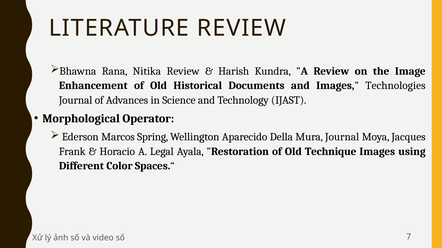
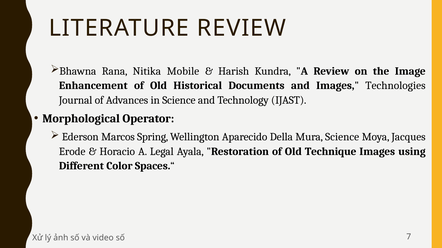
Nitika Review: Review -> Mobile
Mura Journal: Journal -> Science
Frank: Frank -> Erode
